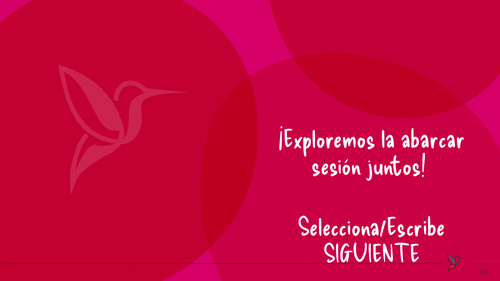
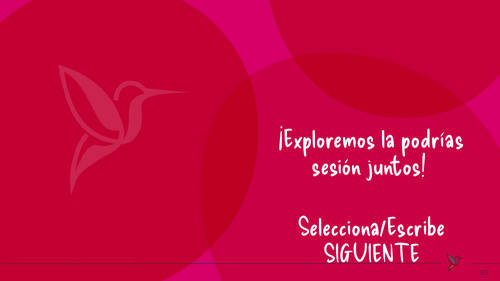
abarcar: abarcar -> podrías
